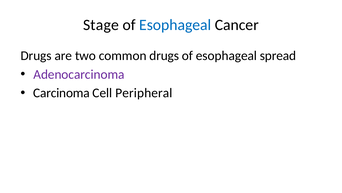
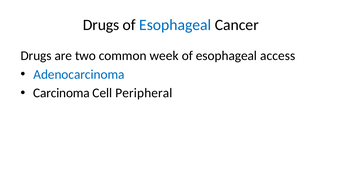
Stage at (101, 25): Stage -> Drugs
common drugs: drugs -> week
spread: spread -> access
Adenocarcinoma colour: purple -> blue
